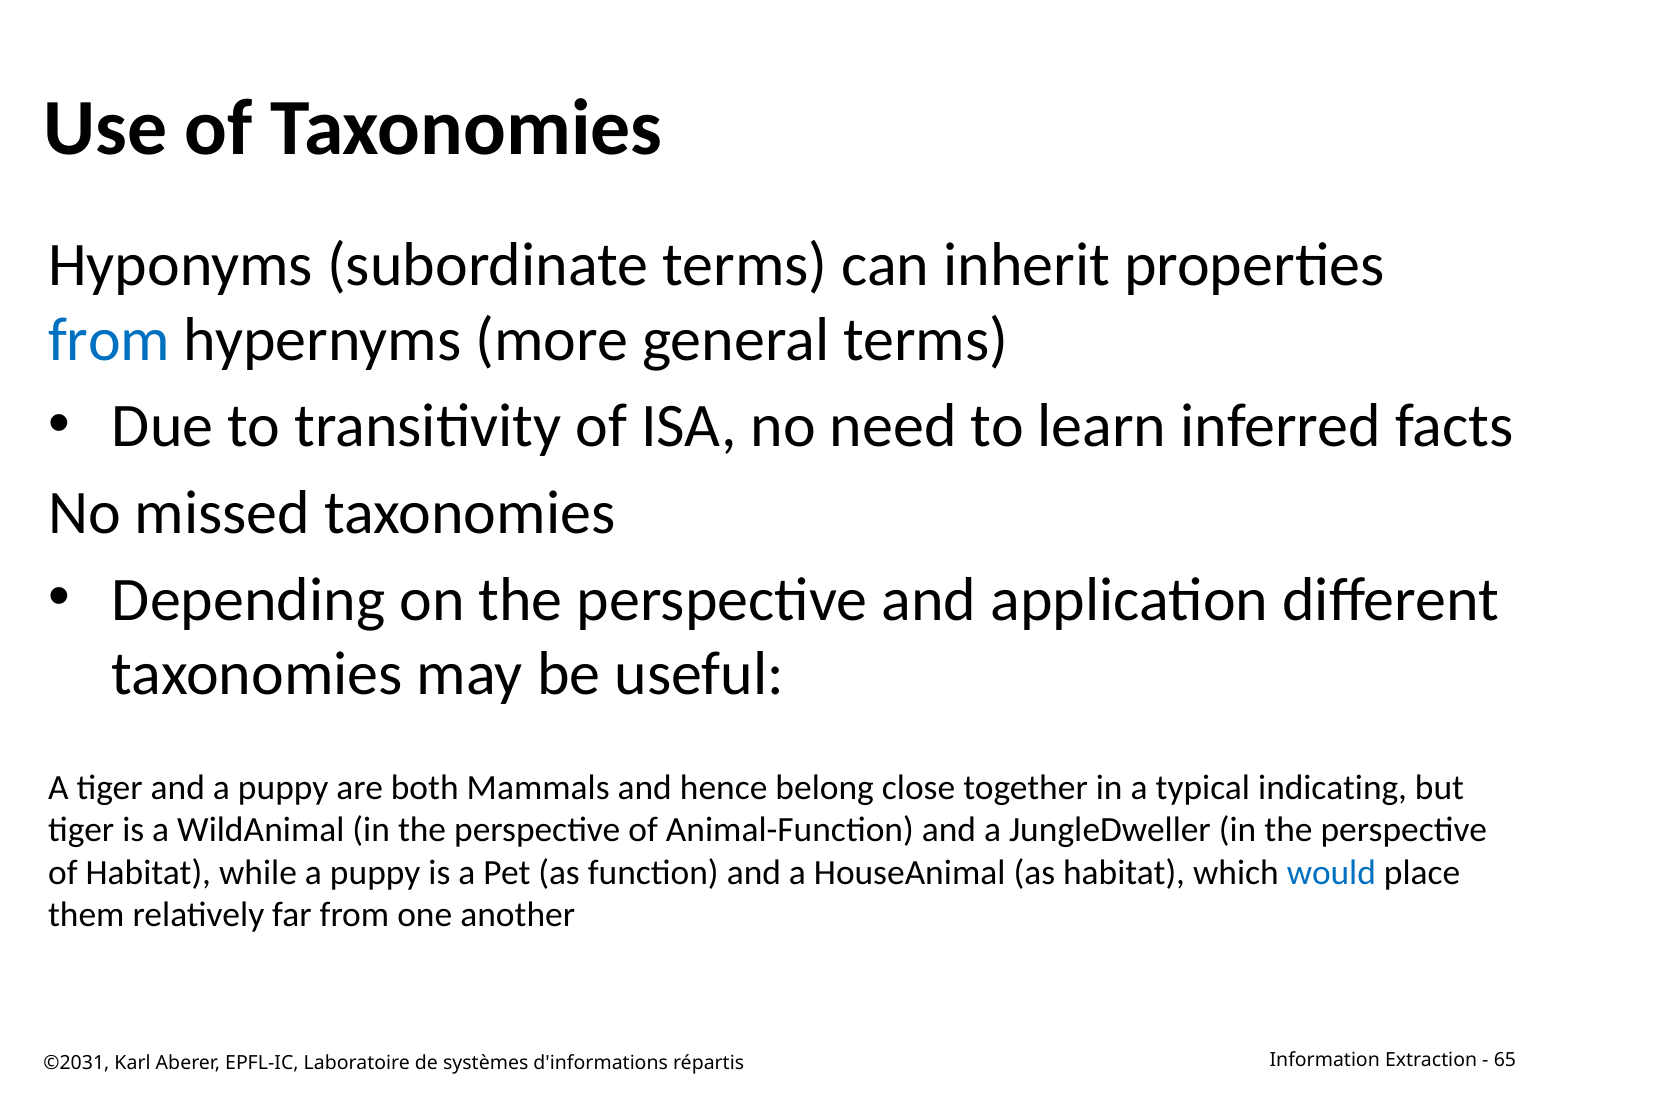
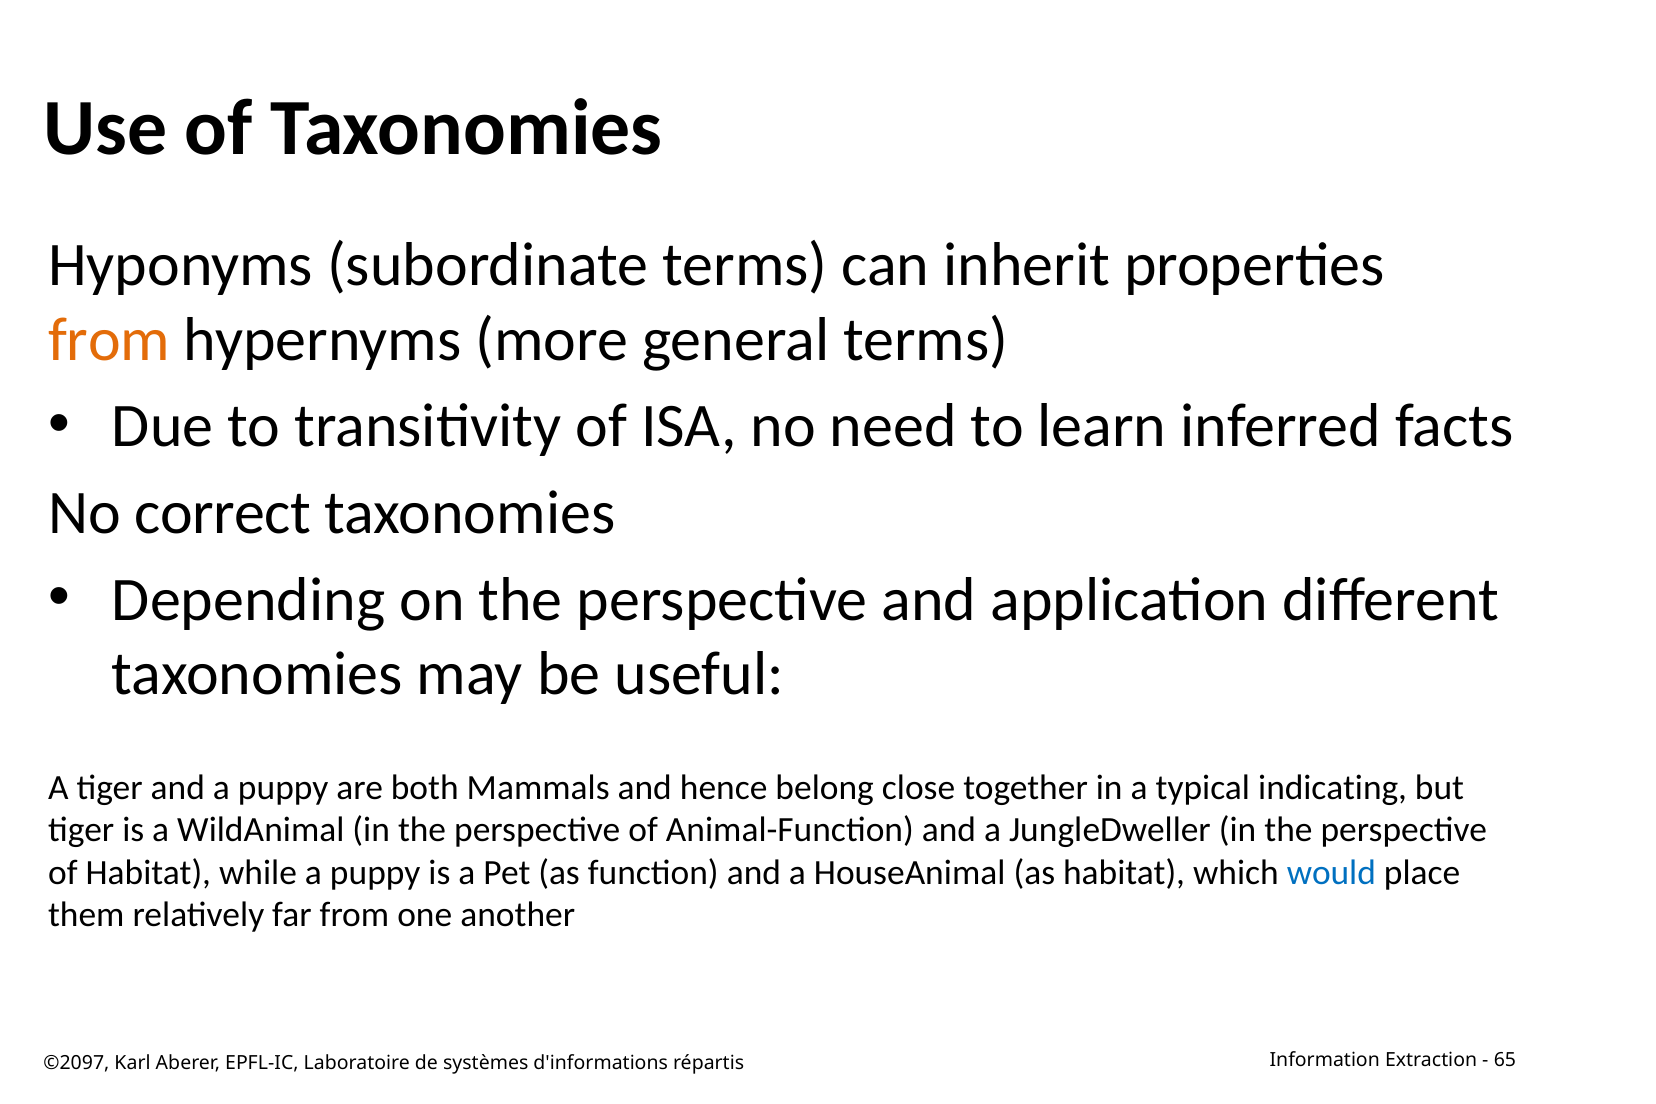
from at (109, 340) colour: blue -> orange
missed: missed -> correct
©2031: ©2031 -> ©2097
